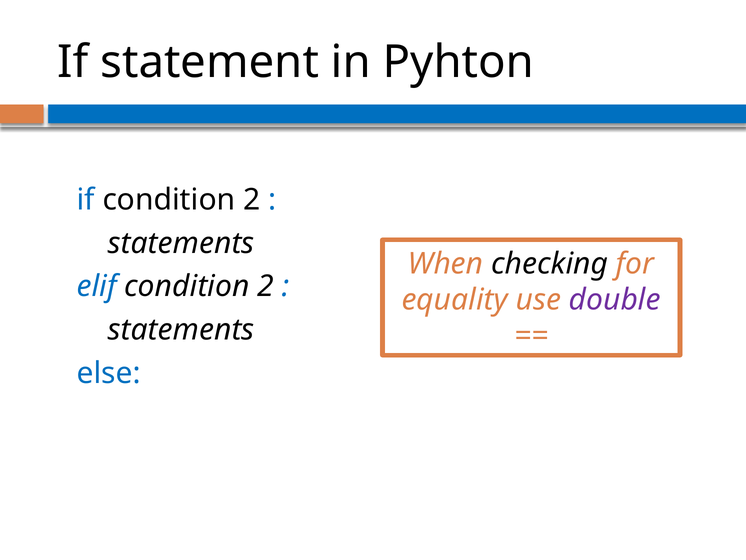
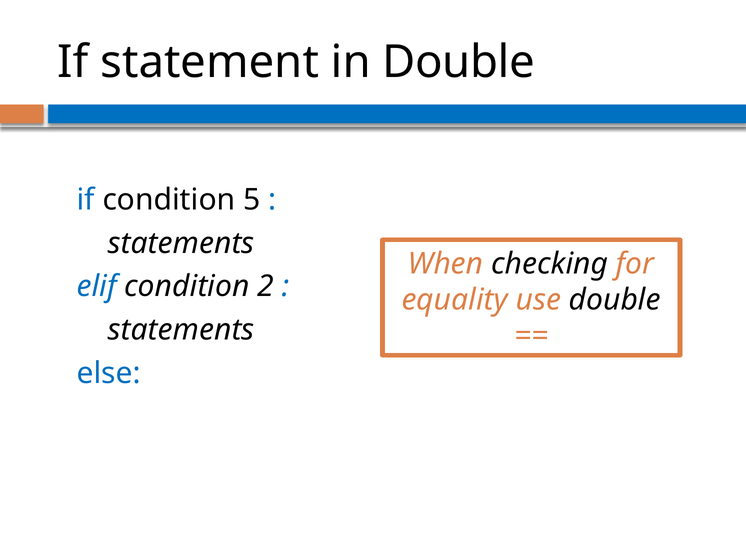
in Pyhton: Pyhton -> Double
if condition 2: 2 -> 5
double at (615, 299) colour: purple -> black
